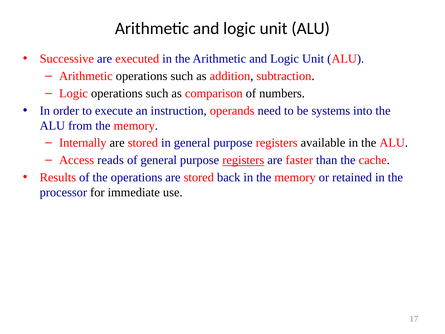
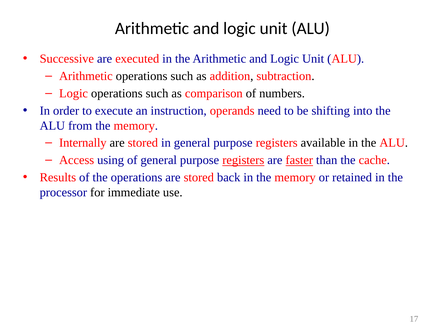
systems: systems -> shifting
reads: reads -> using
faster underline: none -> present
